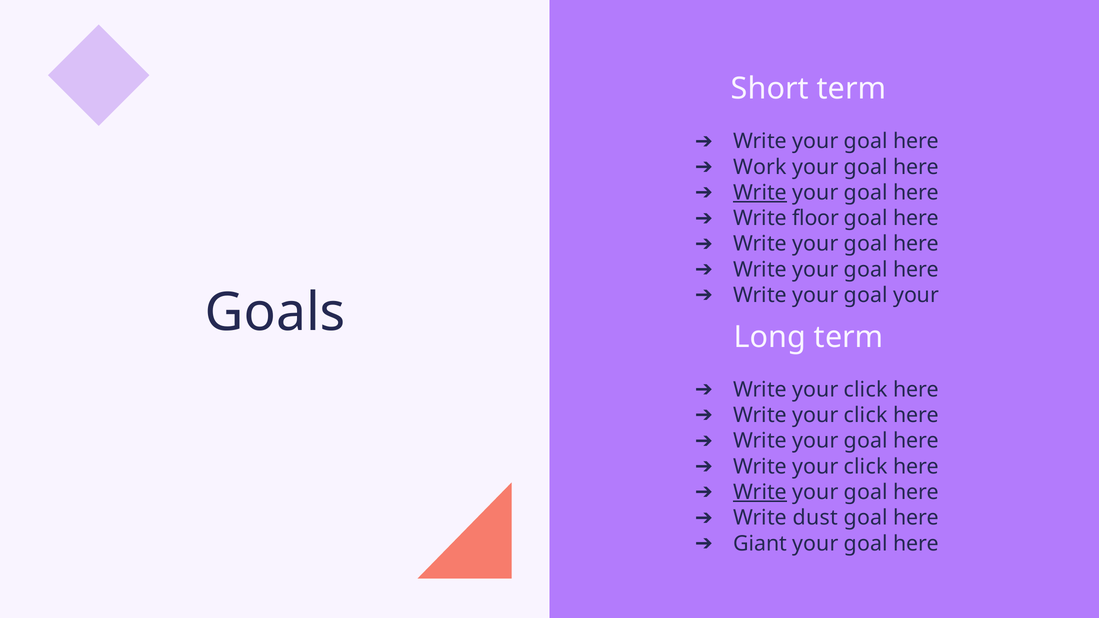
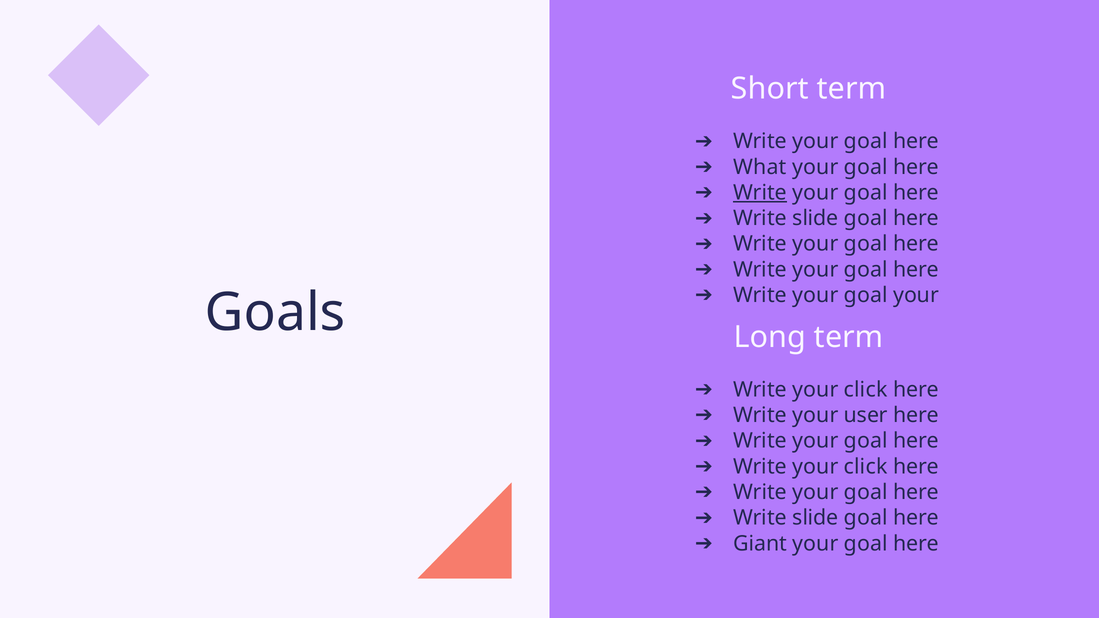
Work: Work -> What
floor at (815, 218): floor -> slide
click at (866, 415): click -> user
Write at (760, 492) underline: present -> none
dust at (815, 518): dust -> slide
